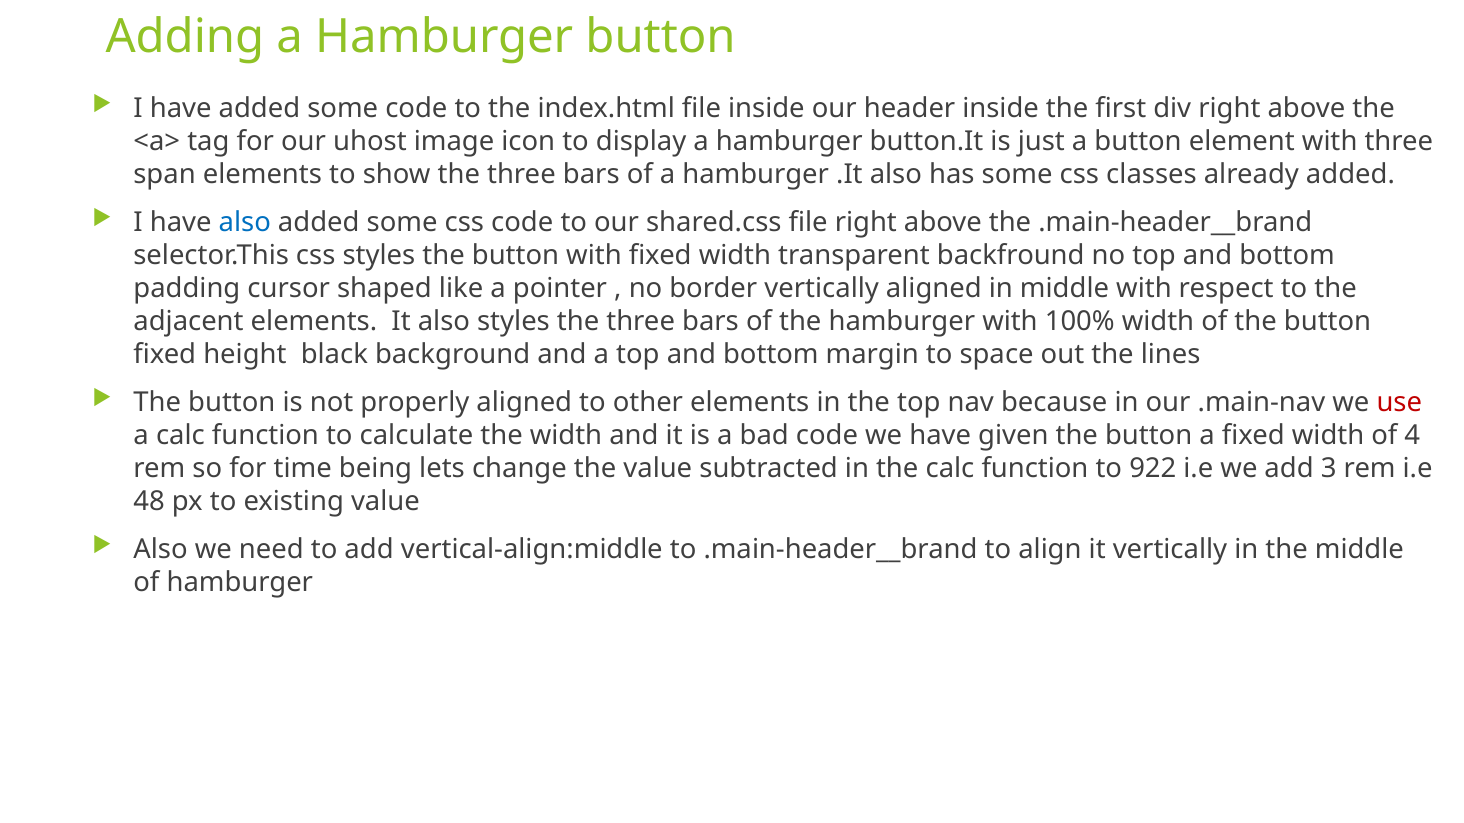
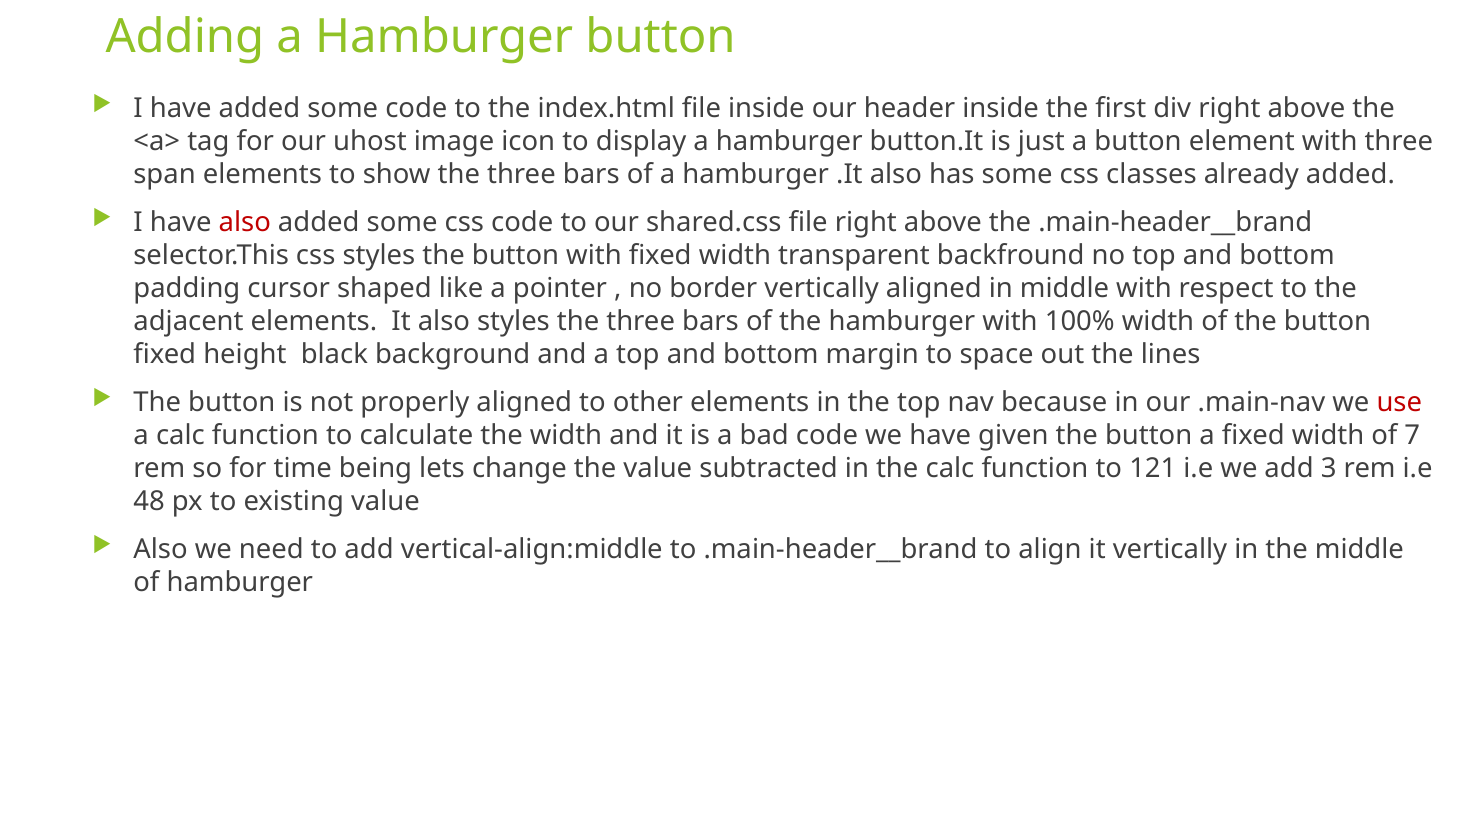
also at (245, 223) colour: blue -> red
4: 4 -> 7
922: 922 -> 121
